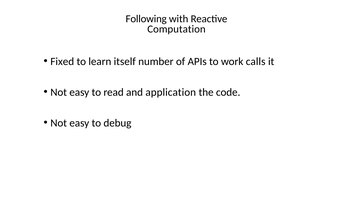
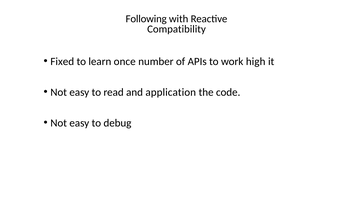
Computation: Computation -> Compatibility
itself: itself -> once
calls: calls -> high
